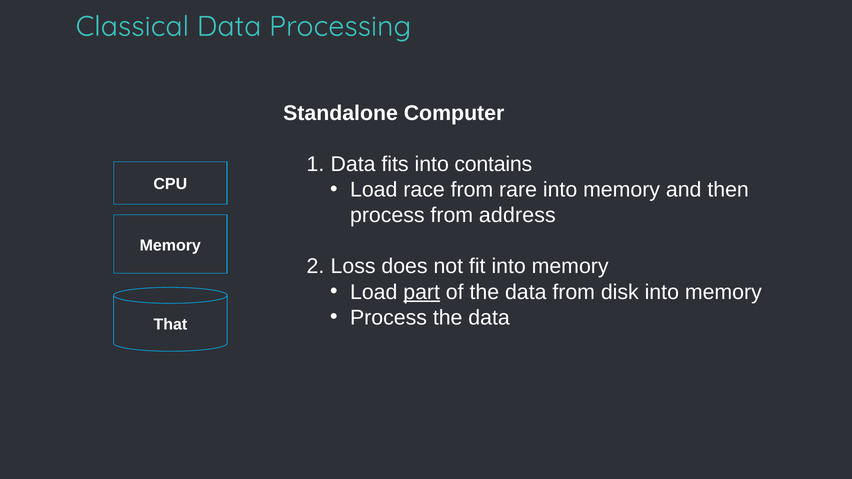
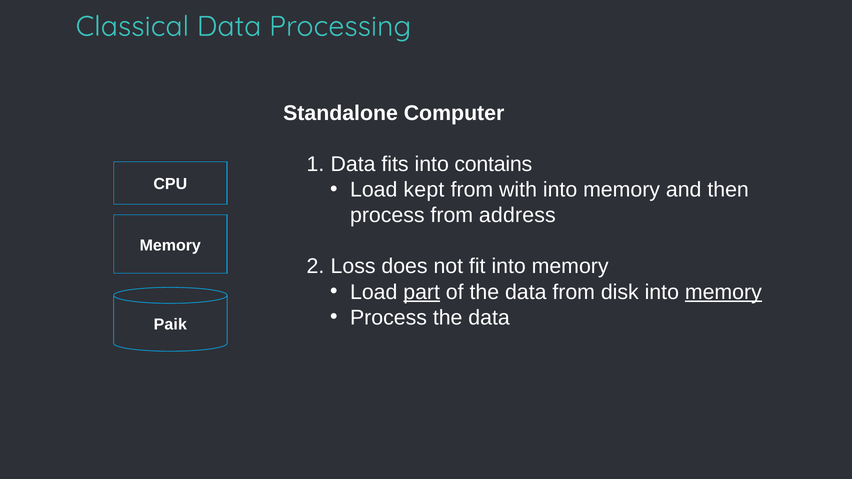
race: race -> kept
rare: rare -> with
memory at (723, 292) underline: none -> present
That: That -> Paik
